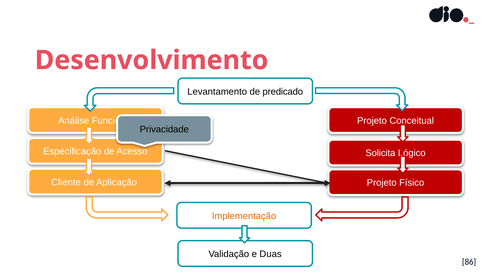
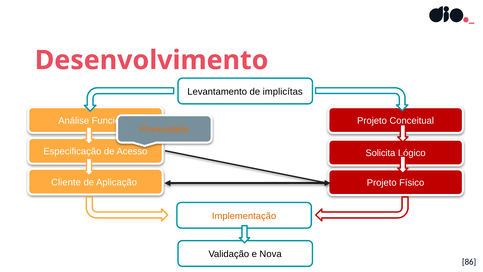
predicado: predicado -> implicítas
Privacidade colour: black -> orange
Duas: Duas -> Nova
